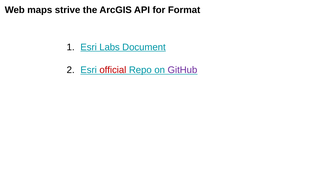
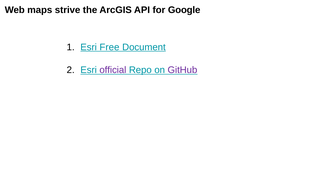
Format: Format -> Google
Labs: Labs -> Free
official colour: red -> purple
